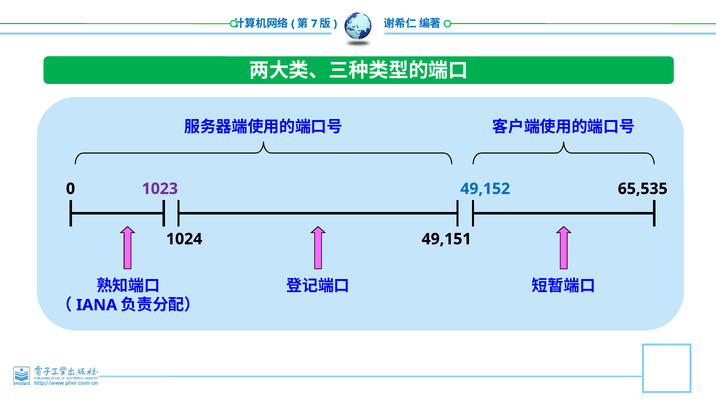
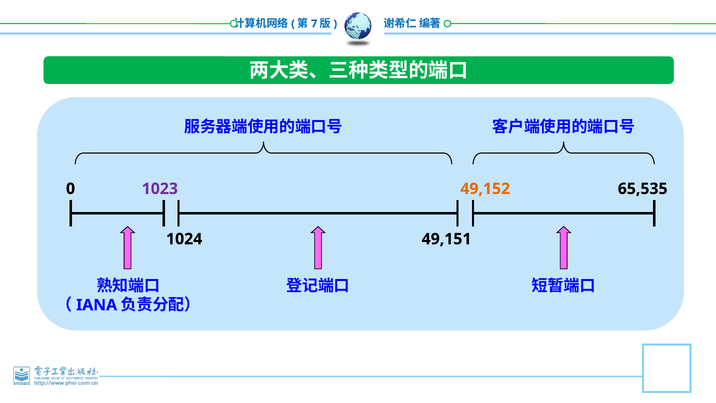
49,152 colour: blue -> orange
